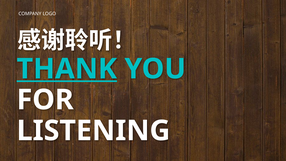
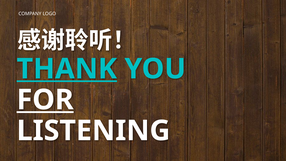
FOR underline: none -> present
